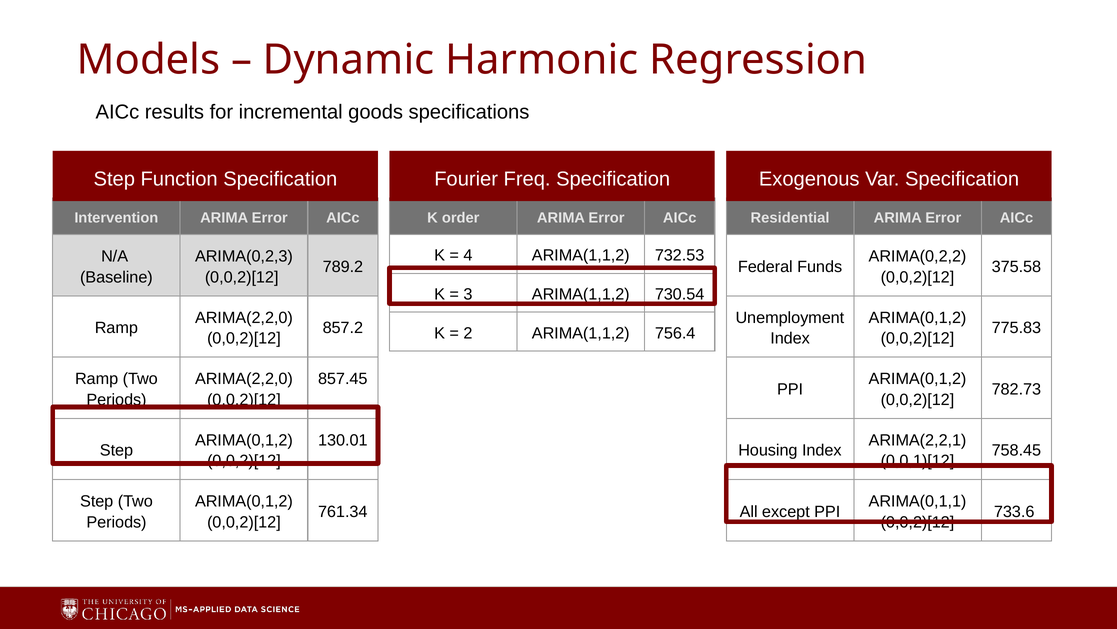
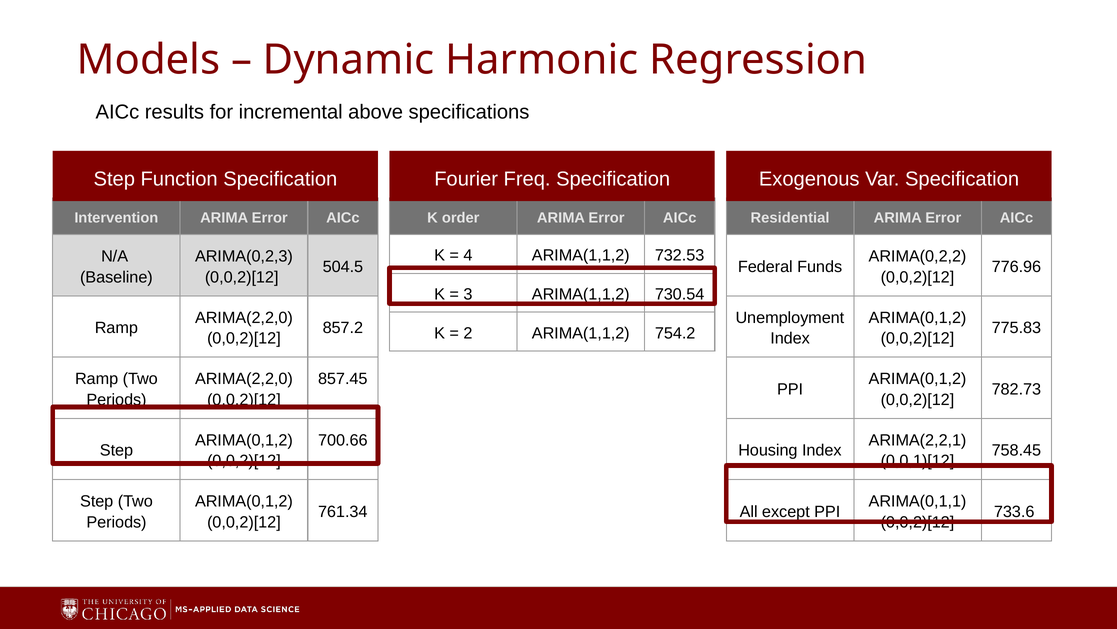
goods: goods -> above
789.2: 789.2 -> 504.5
375.58: 375.58 -> 776.96
756.4: 756.4 -> 754.2
130.01: 130.01 -> 700.66
